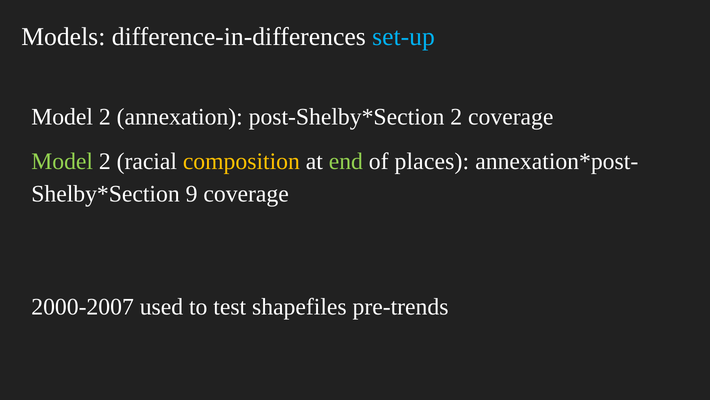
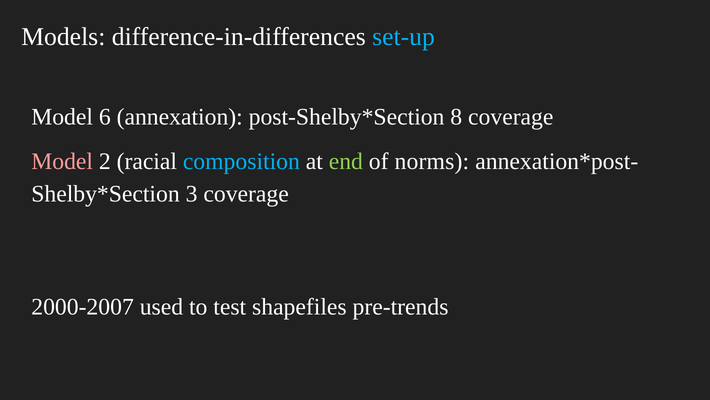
2 at (105, 117): 2 -> 6
2 at (456, 117): 2 -> 8
Model at (62, 161) colour: light green -> pink
composition colour: yellow -> light blue
places: places -> norms
9: 9 -> 3
